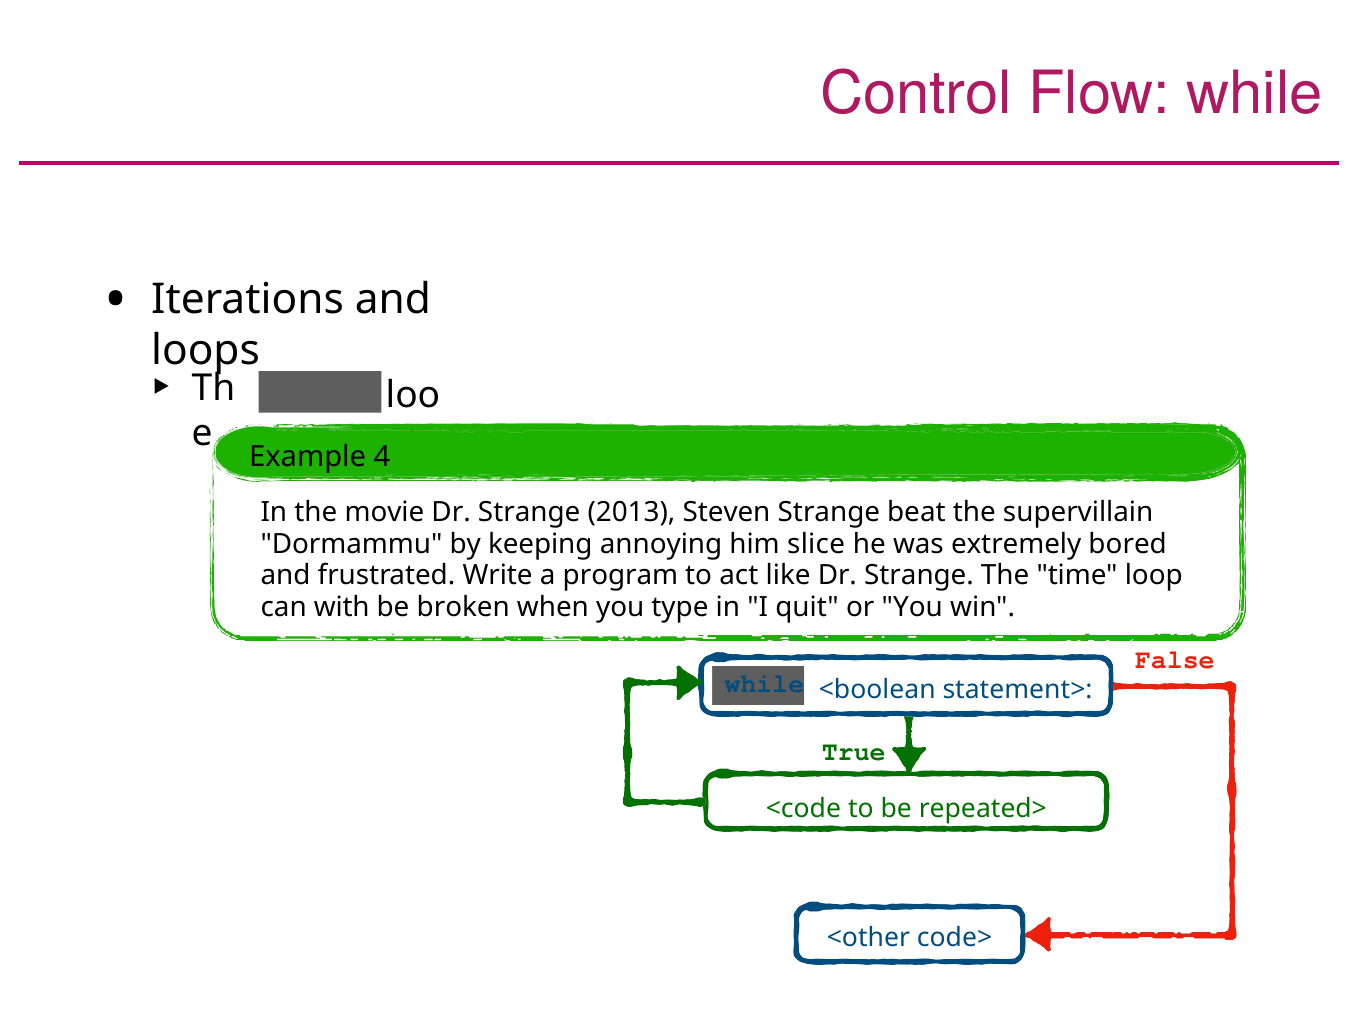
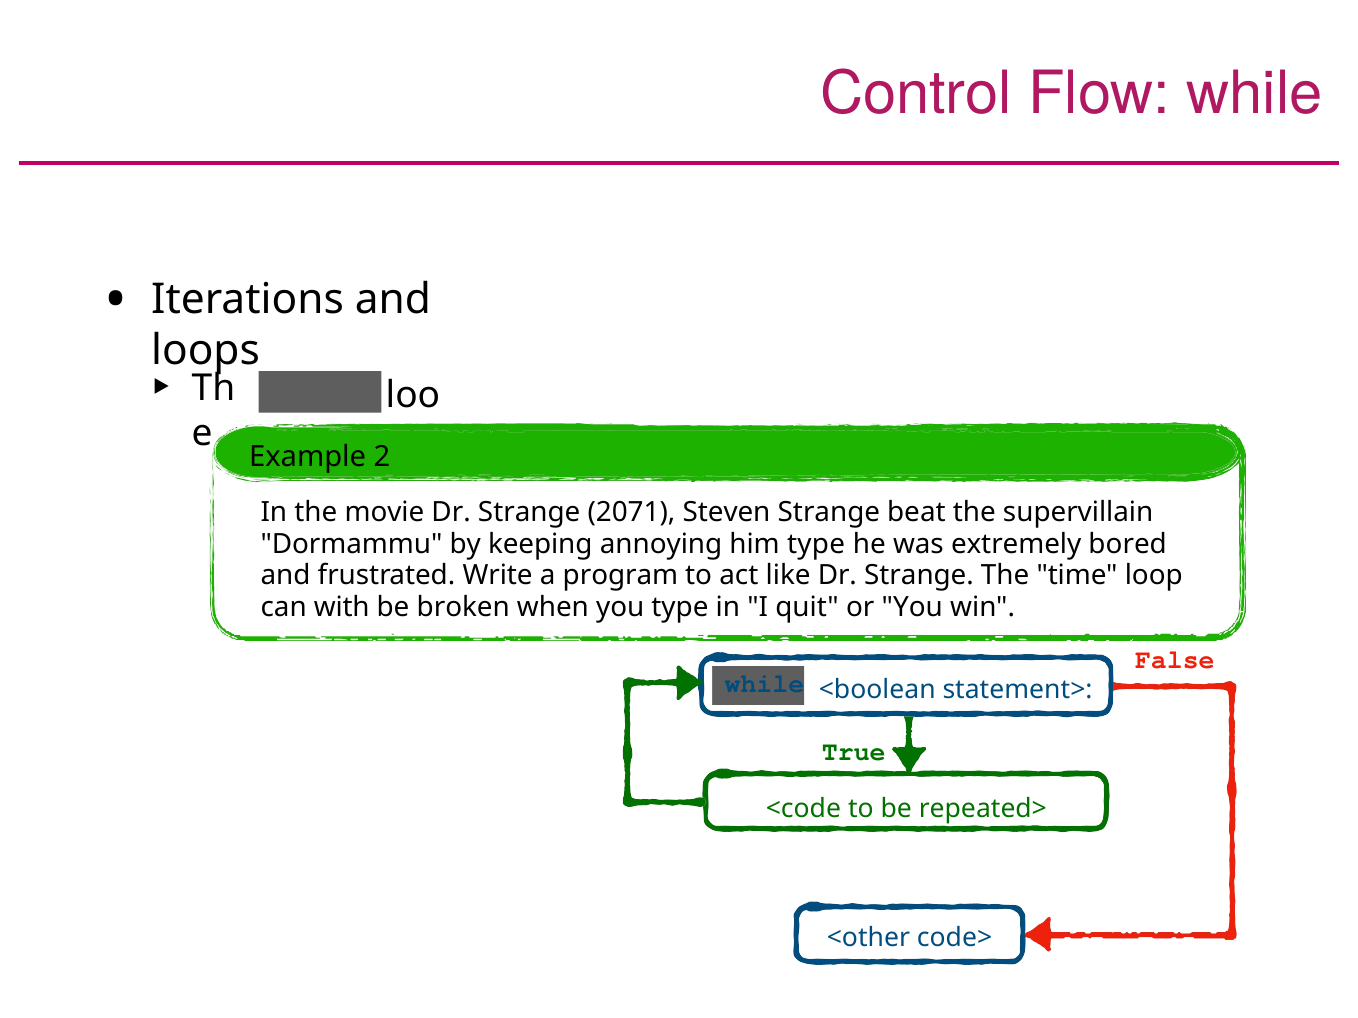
4: 4 -> 2
2013: 2013 -> 2071
him slice: slice -> type
